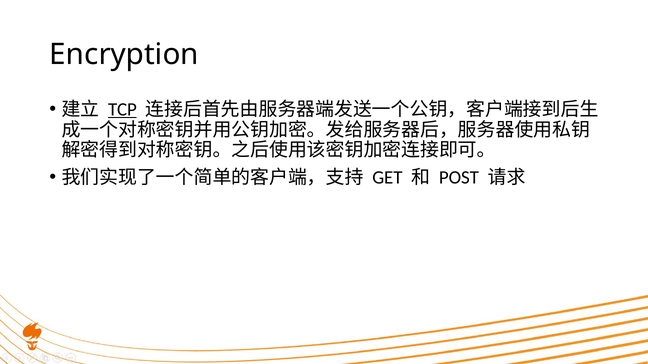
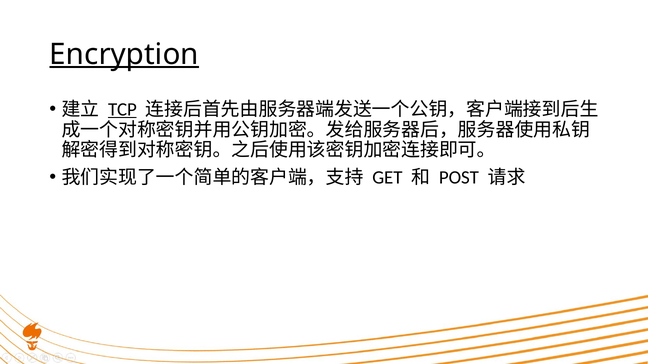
Encryption underline: none -> present
